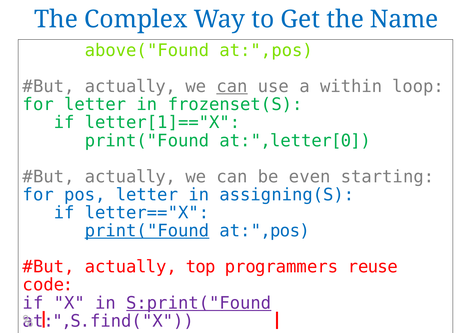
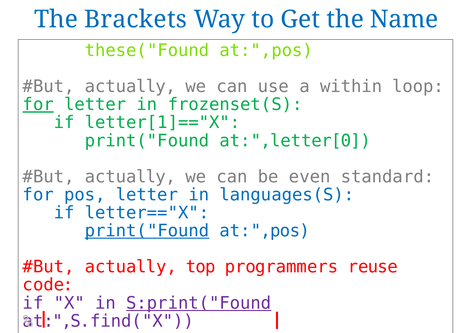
Complex: Complex -> Brackets
above("Found: above("Found -> these("Found
can at (232, 86) underline: present -> none
for at (38, 104) underline: none -> present
starting: starting -> standard
assigning(S: assigning(S -> languages(S
